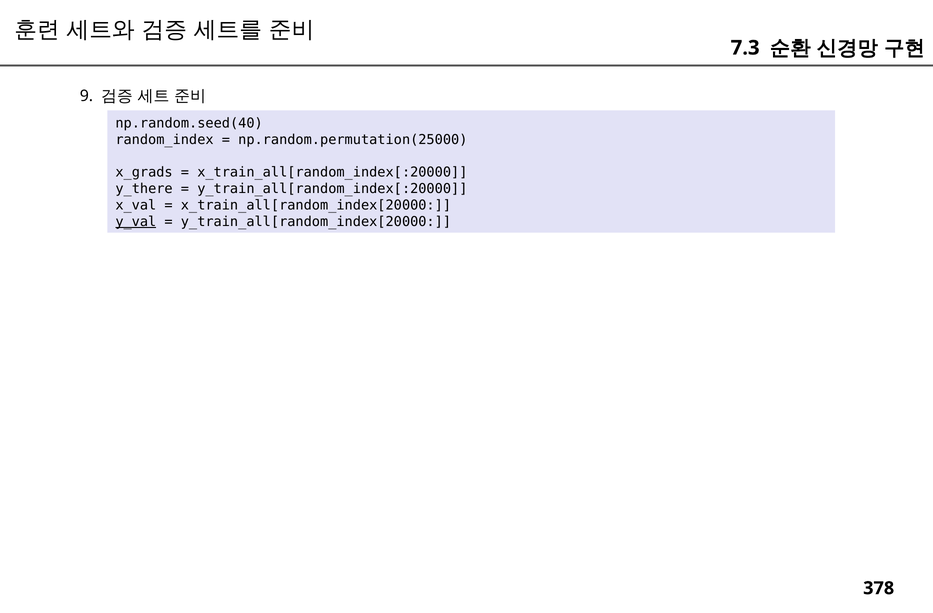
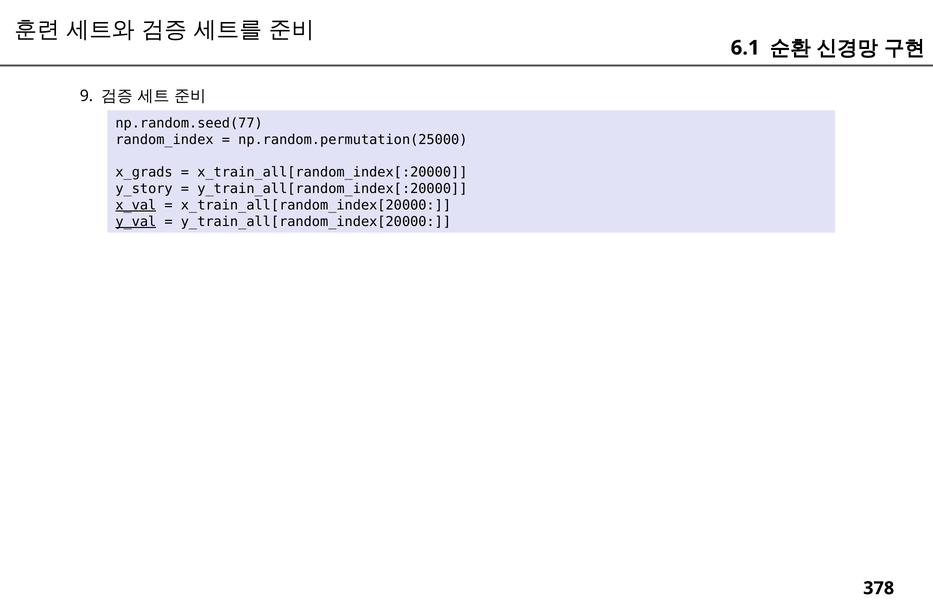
7.3: 7.3 -> 6.1
np.random.seed(40: np.random.seed(40 -> np.random.seed(77
y_there: y_there -> y_story
x_val underline: none -> present
